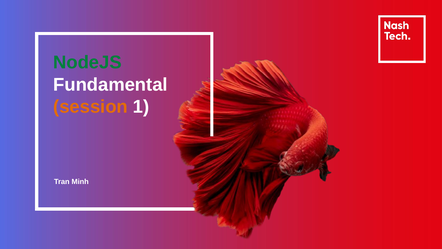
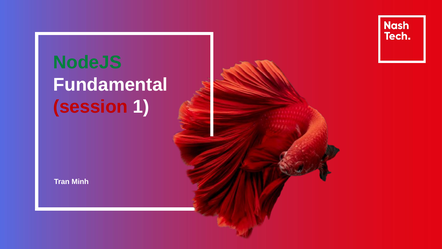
session colour: orange -> red
